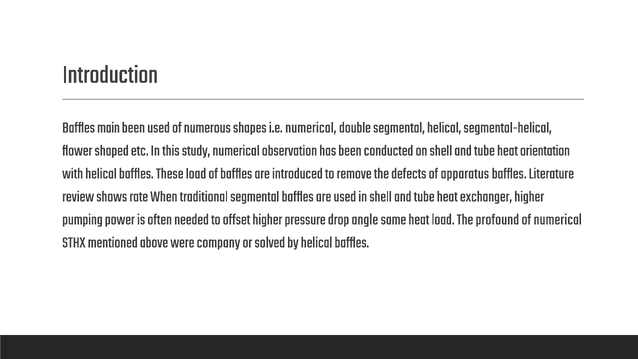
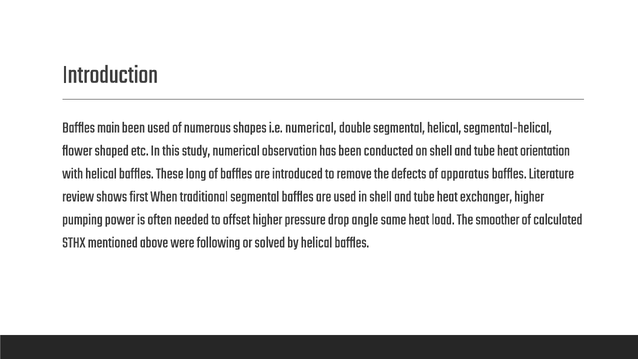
These load: load -> long
rate: rate -> first
profound: profound -> smoother
of numerical: numerical -> calculated
company: company -> following
